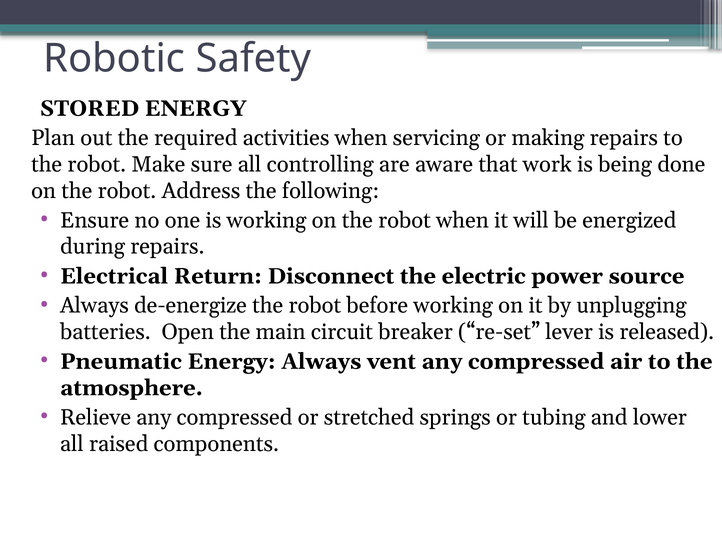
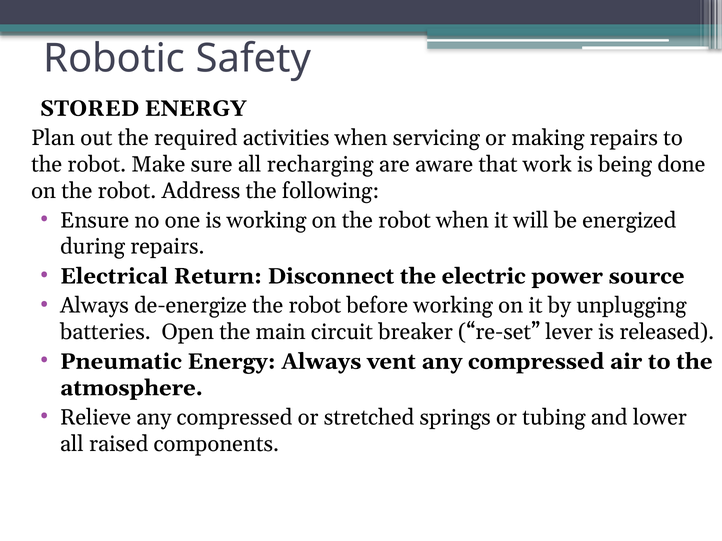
controlling: controlling -> recharging
